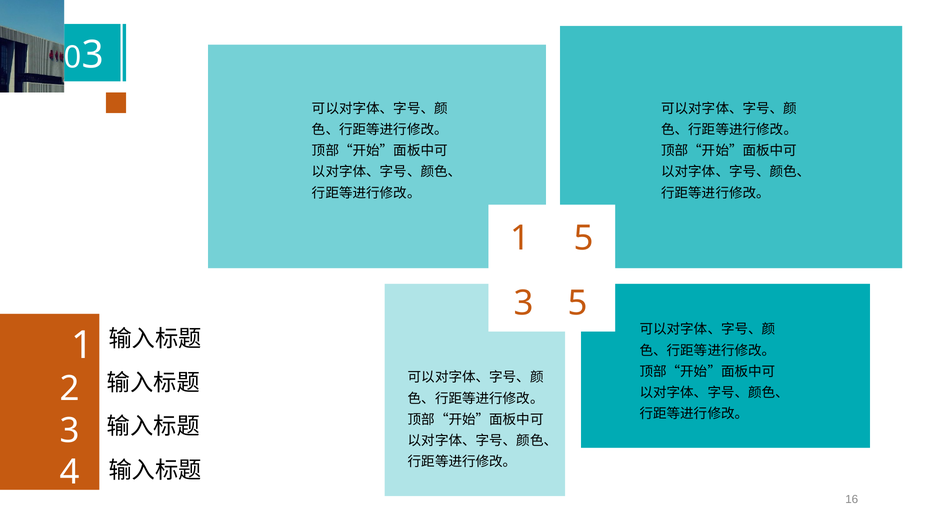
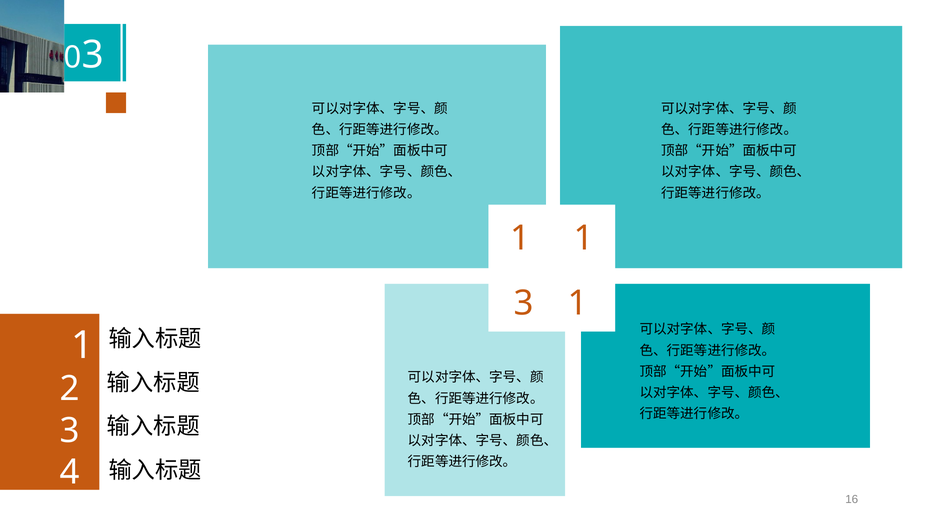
1 5: 5 -> 1
5 at (578, 303): 5 -> 1
